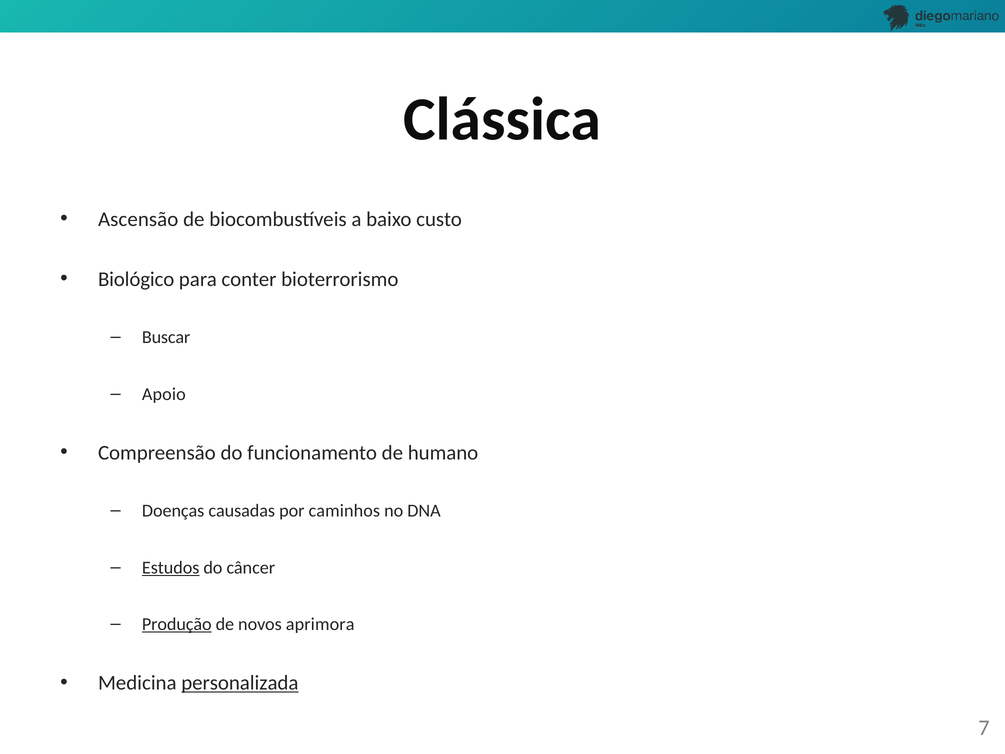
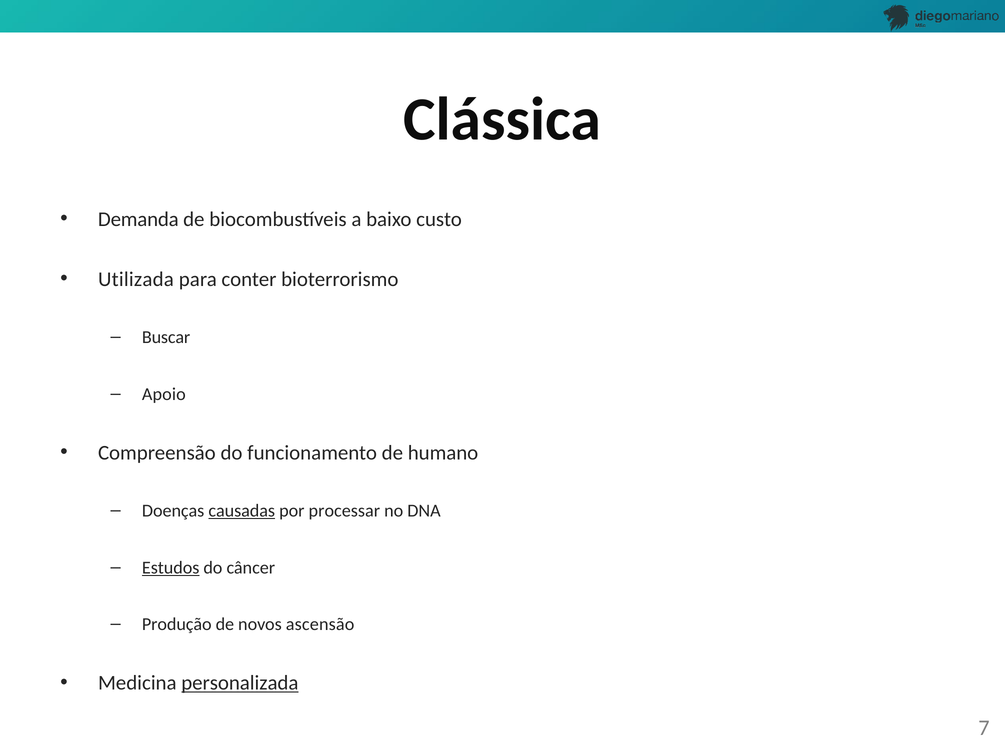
Ascensão: Ascensão -> Demanda
Biológico: Biológico -> Utilizada
causadas underline: none -> present
caminhos: caminhos -> processar
Produção underline: present -> none
aprimora: aprimora -> ascensão
